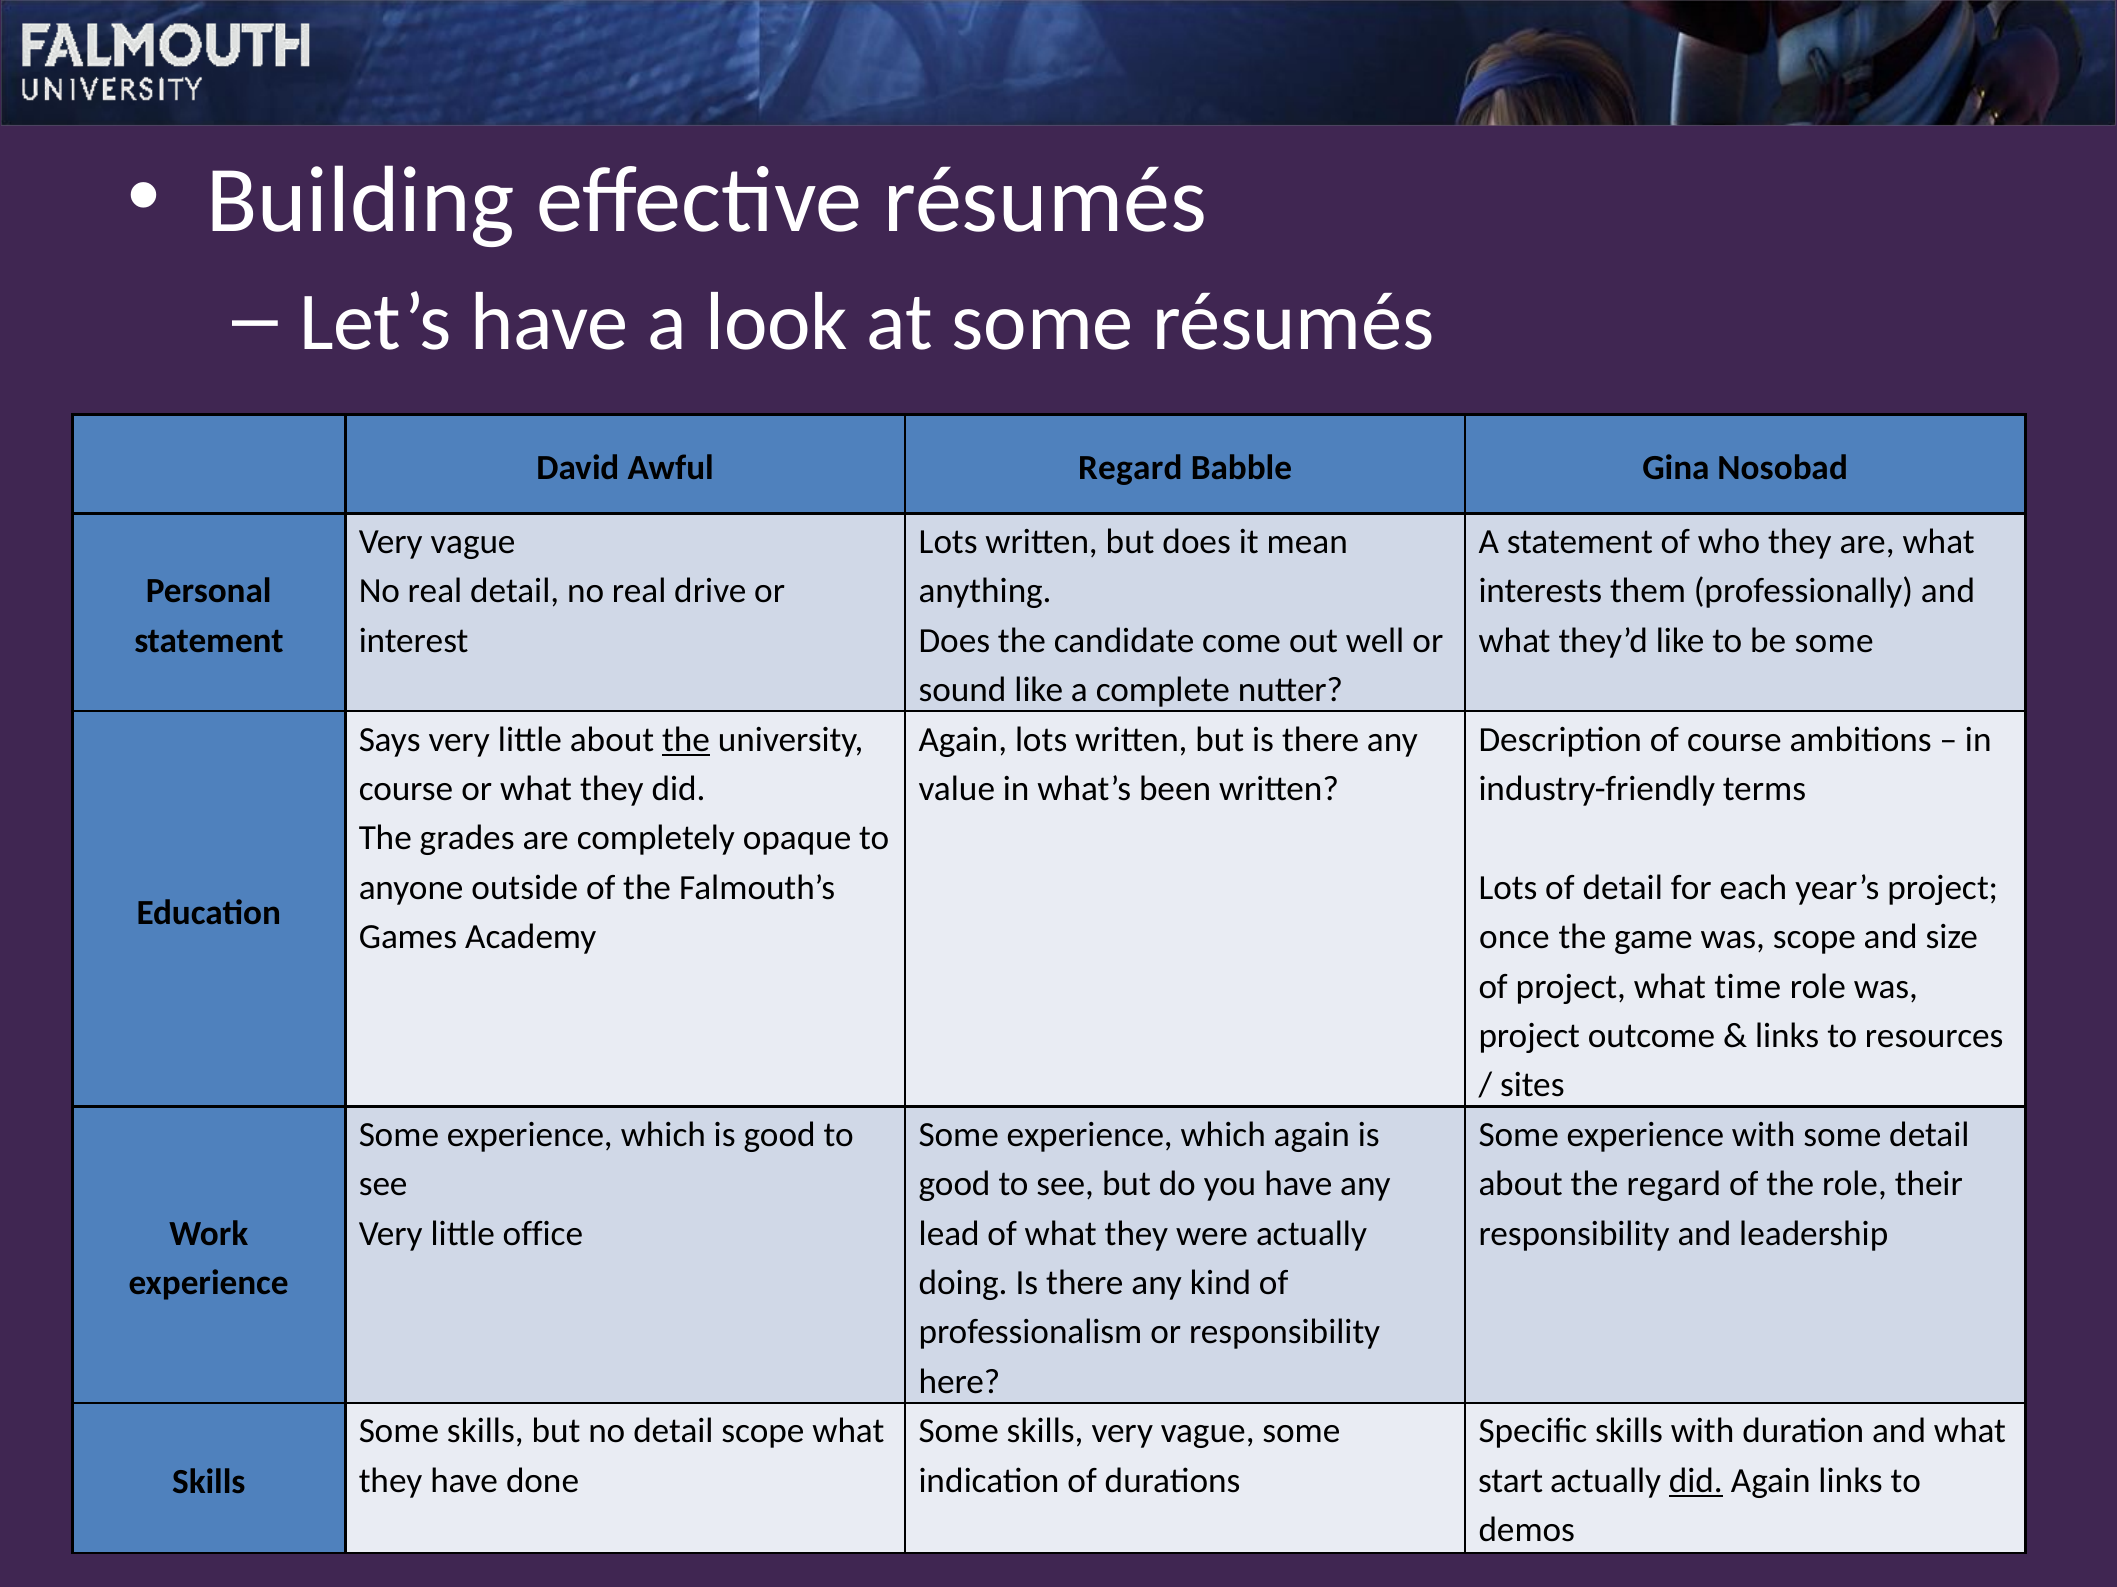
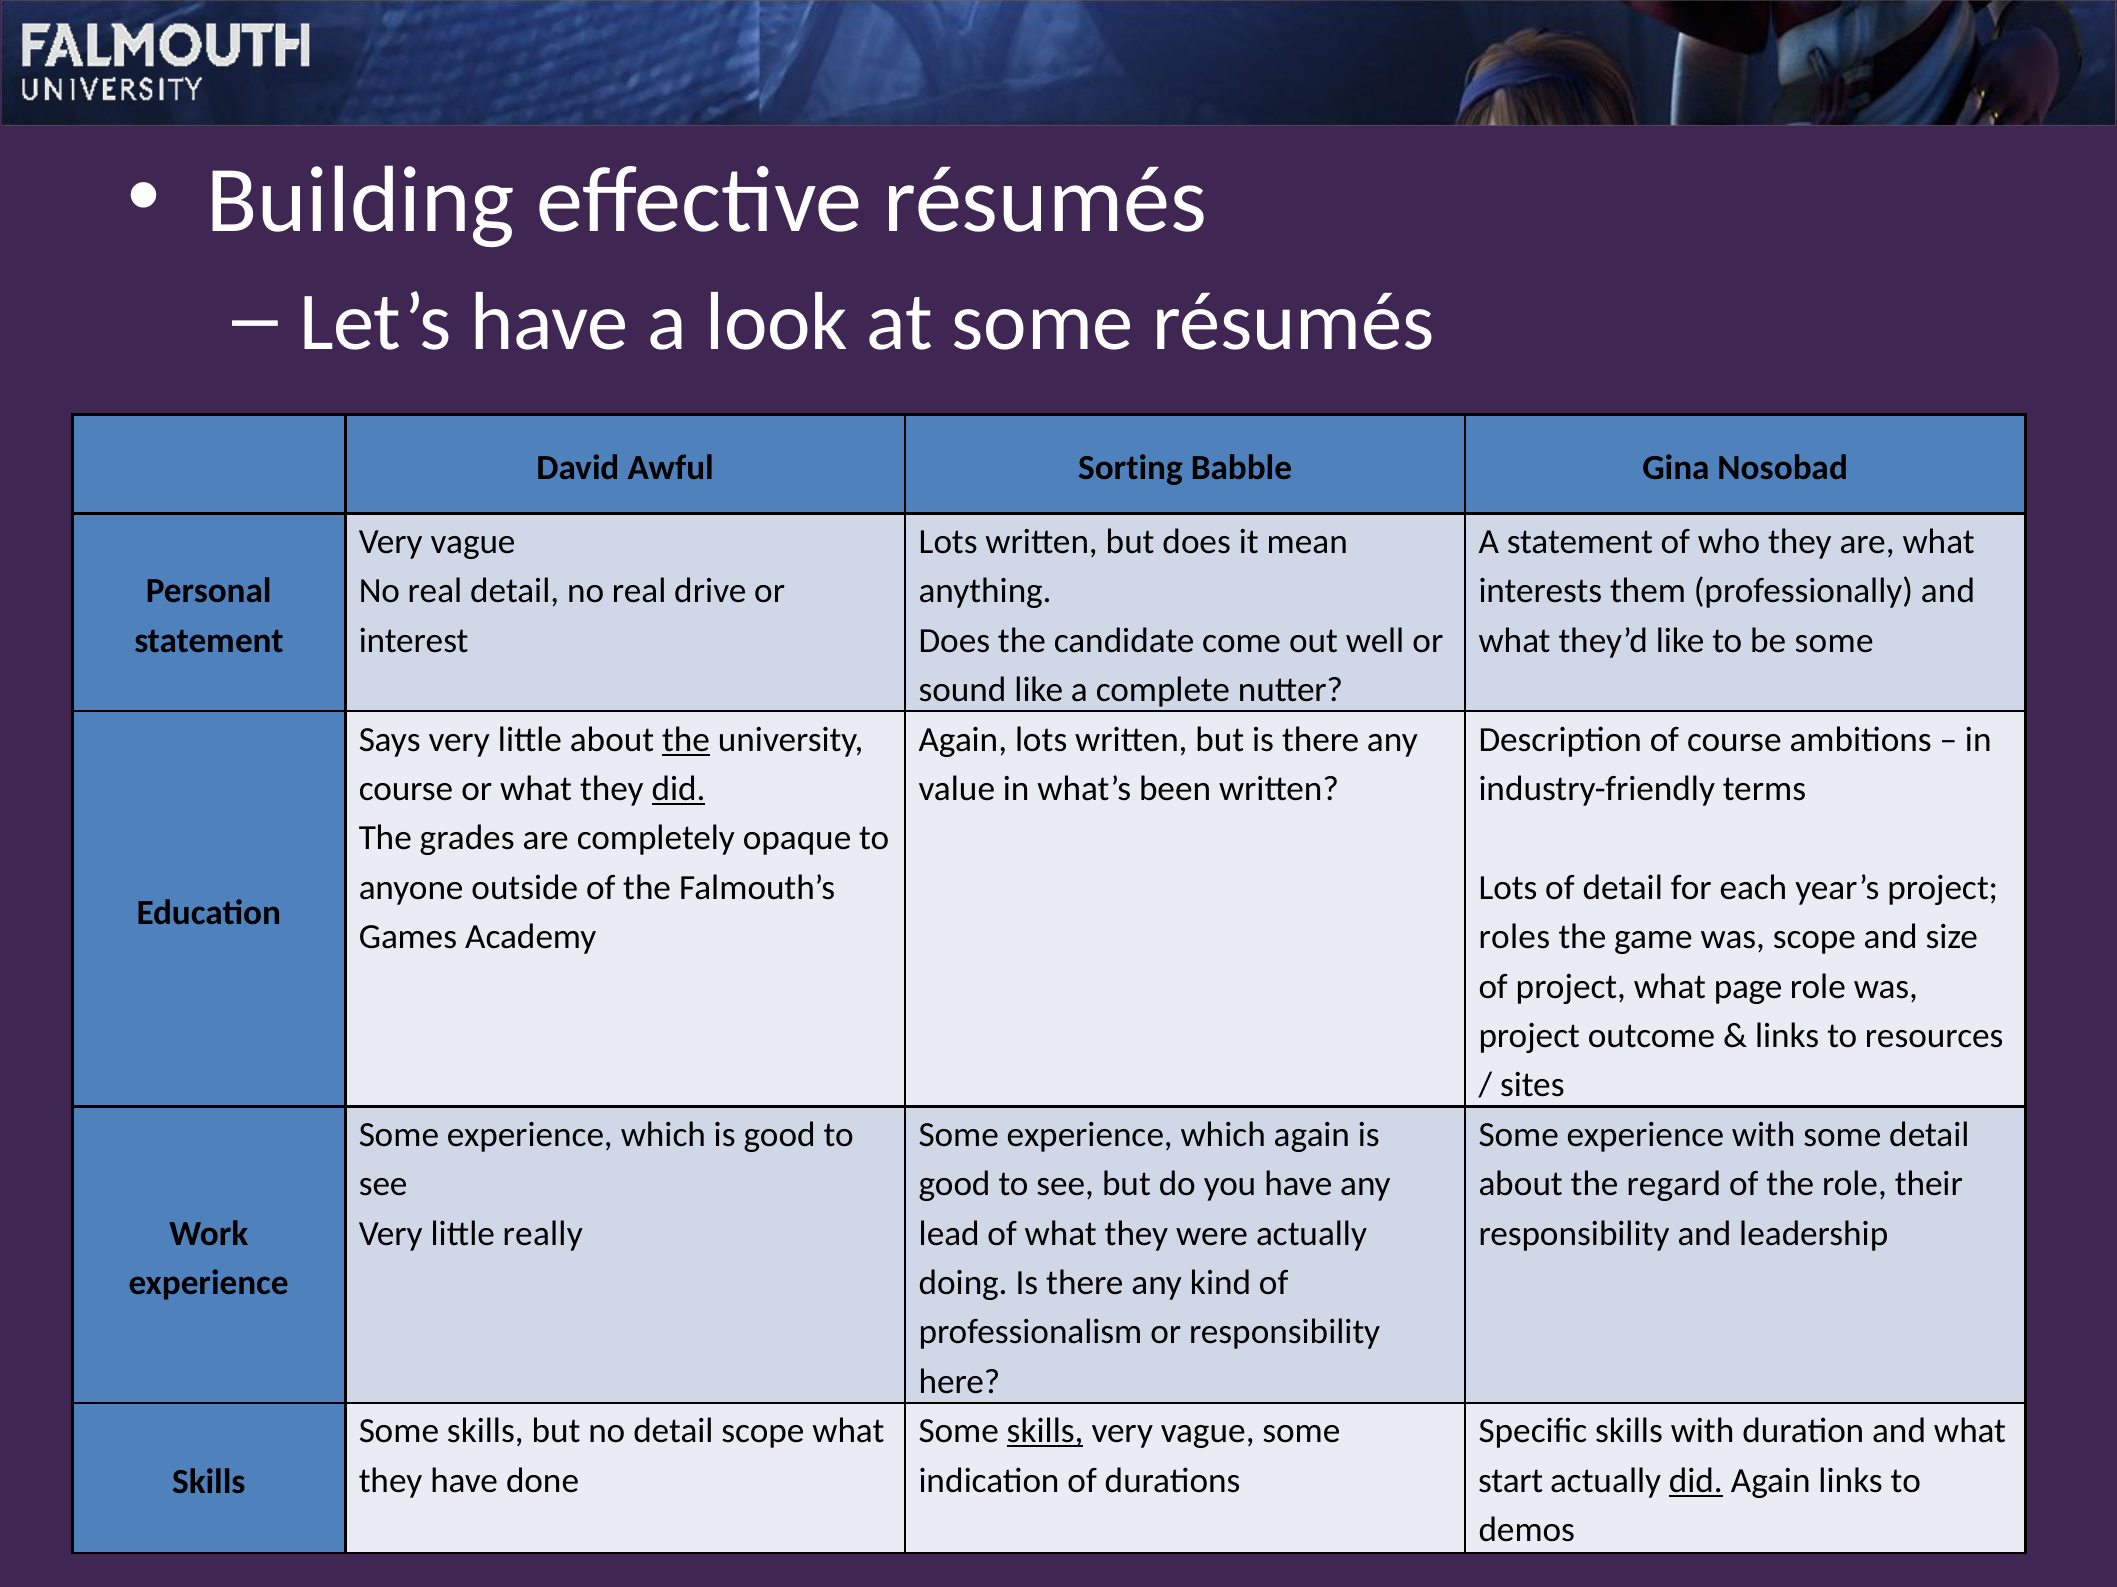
Awful Regard: Regard -> Sorting
did at (678, 789) underline: none -> present
once: once -> roles
time: time -> page
office: office -> really
skills at (1045, 1432) underline: none -> present
